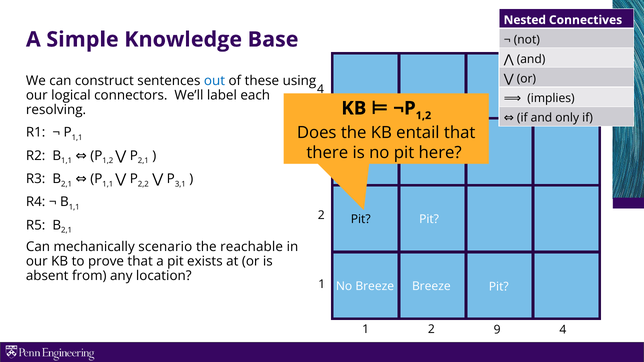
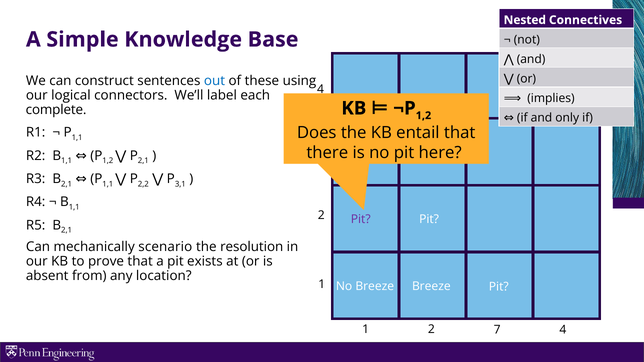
resolving: resolving -> complete
Pit at (361, 219) colour: black -> purple
reachable: reachable -> resolution
9: 9 -> 7
